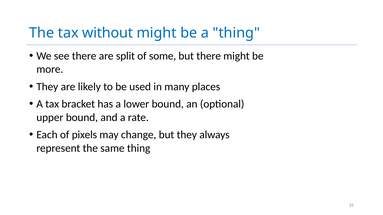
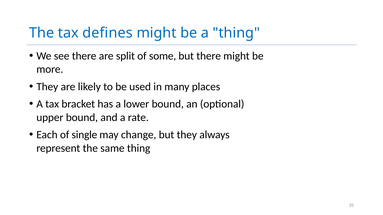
without: without -> defines
pixels: pixels -> single
